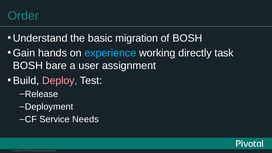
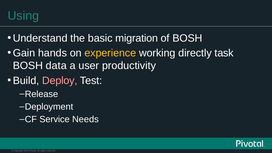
Order: Order -> Using
experience colour: light blue -> yellow
bare: bare -> data
assignment: assignment -> productivity
